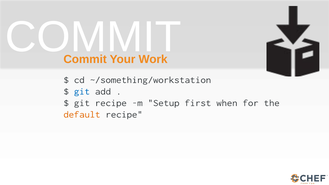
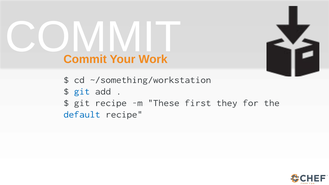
Setup: Setup -> These
when: when -> they
default colour: orange -> blue
